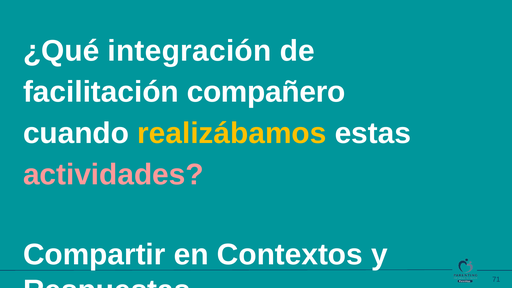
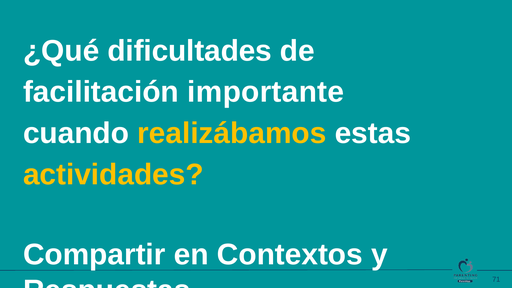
integración: integración -> dificultades
compañero: compañero -> importante
actividades colour: pink -> yellow
